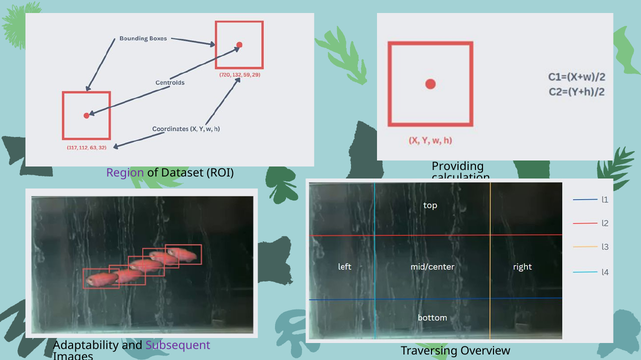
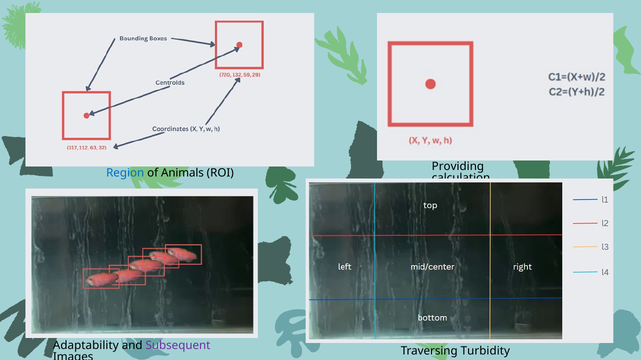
Region colour: purple -> blue
Dataset: Dataset -> Animals
Overview: Overview -> Turbidity
